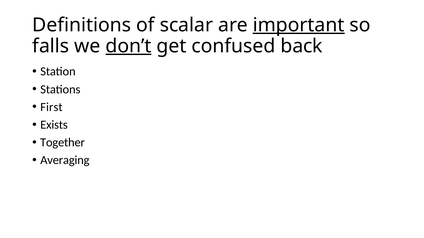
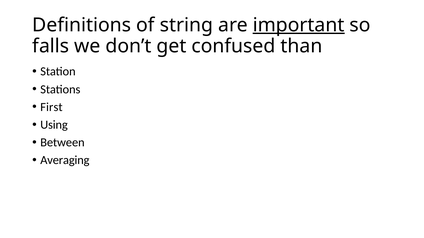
scalar: scalar -> string
don’t underline: present -> none
back: back -> than
Exists: Exists -> Using
Together: Together -> Between
